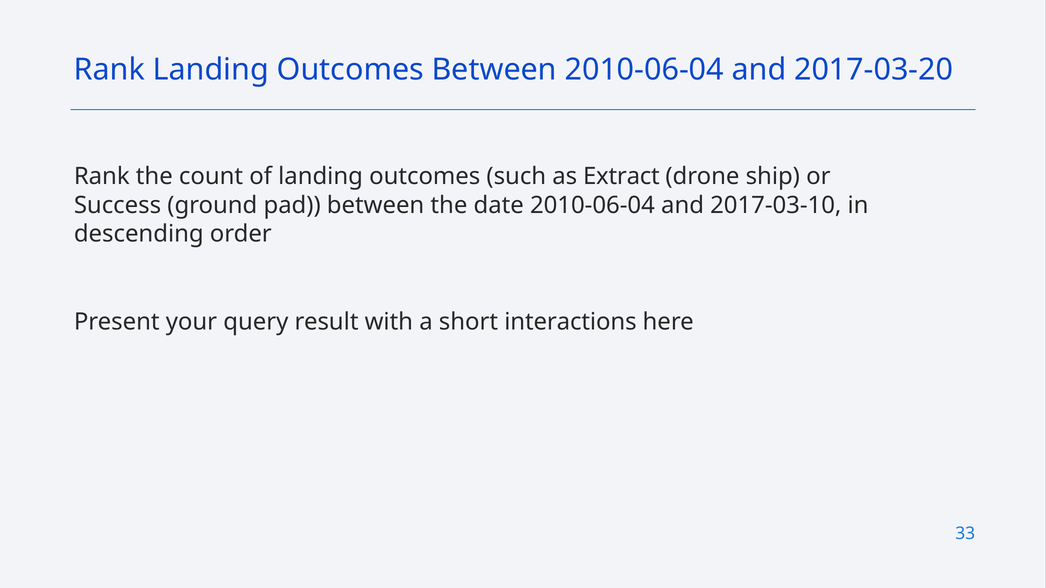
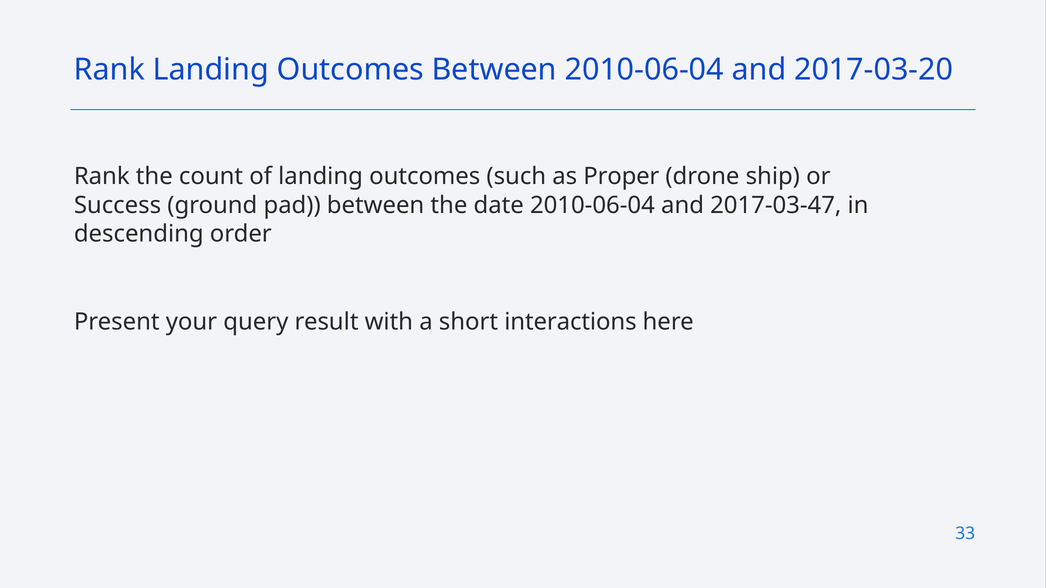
Extract: Extract -> Proper
2017-03-10: 2017-03-10 -> 2017-03-47
